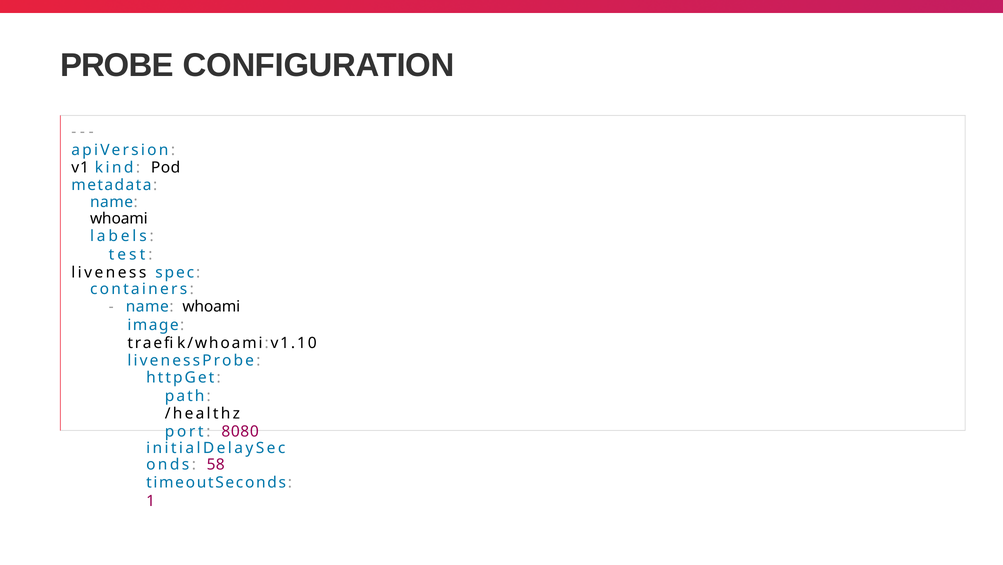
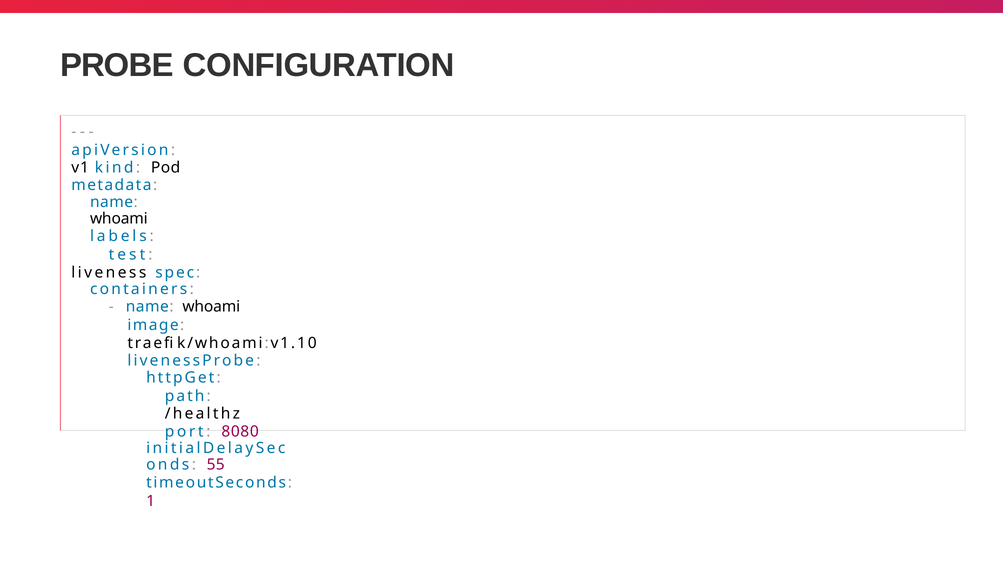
58: 58 -> 55
